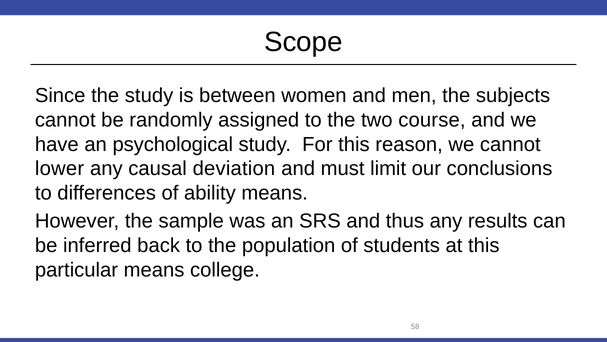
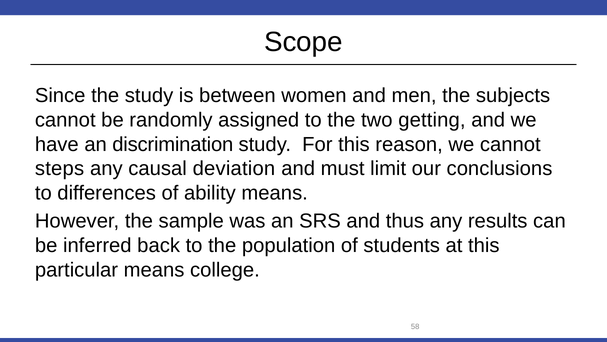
course: course -> getting
psychological: psychological -> discrimination
lower: lower -> steps
